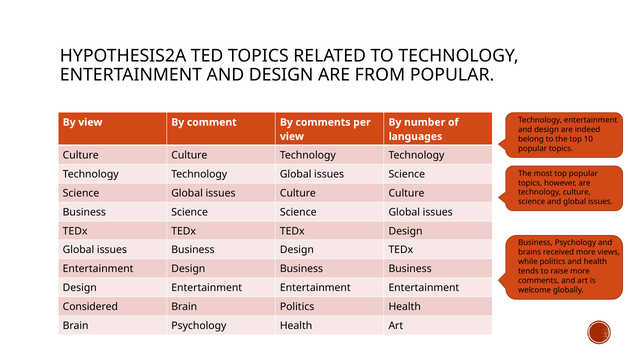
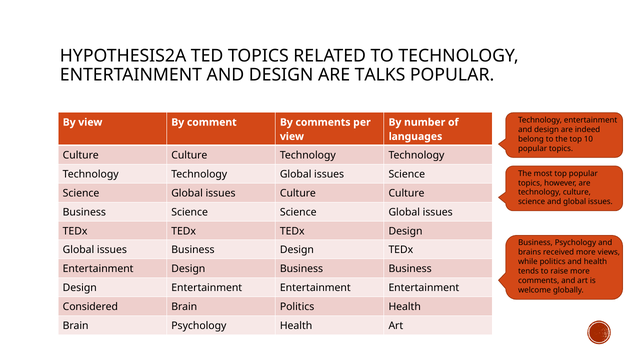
FROM: FROM -> TALKS
